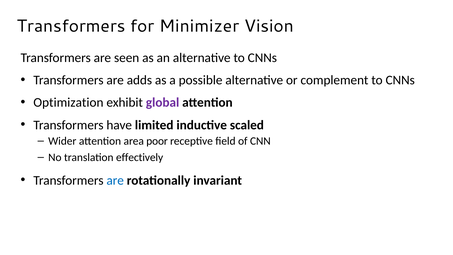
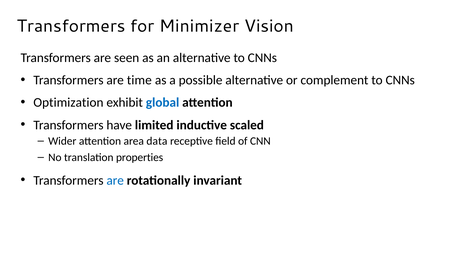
adds: adds -> time
global colour: purple -> blue
poor: poor -> data
effectively: effectively -> properties
